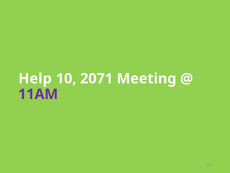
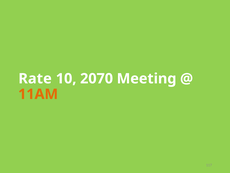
Help: Help -> Rate
2071: 2071 -> 2070
11AM colour: purple -> orange
